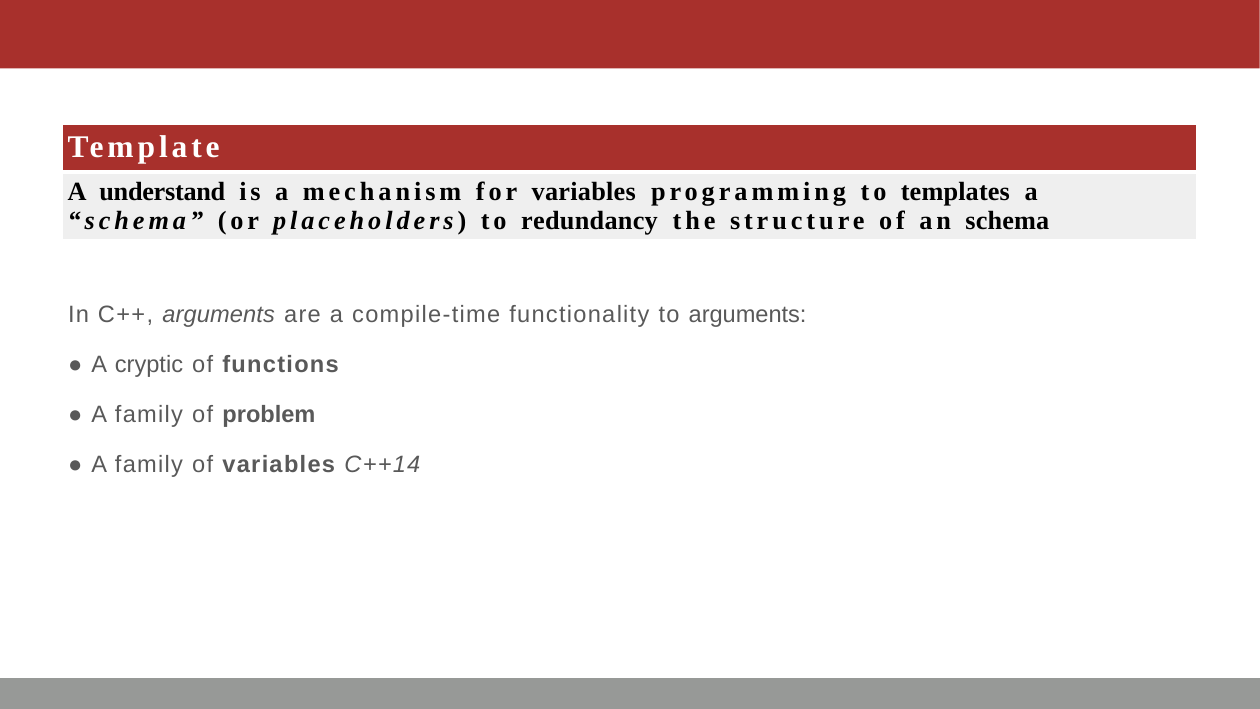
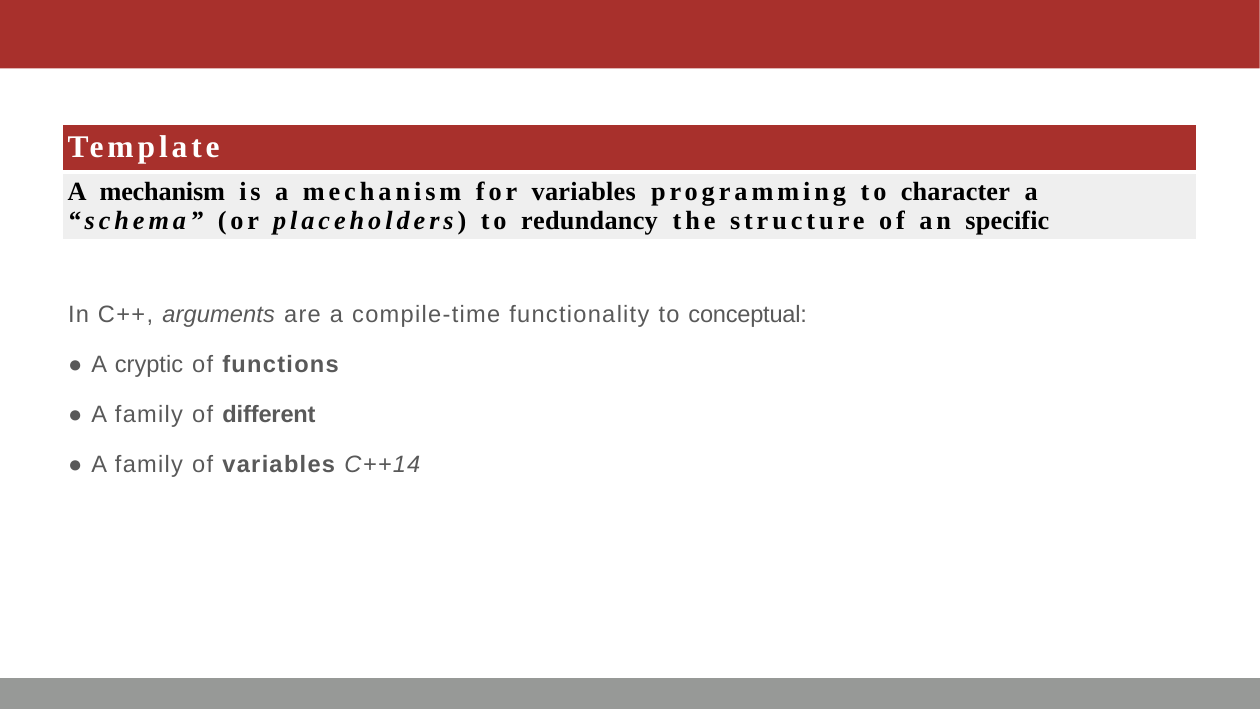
understand at (162, 191): understand -> mechanism
templates: templates -> character
an schema: schema -> specific
to arguments: arguments -> conceptual
problem: problem -> different
